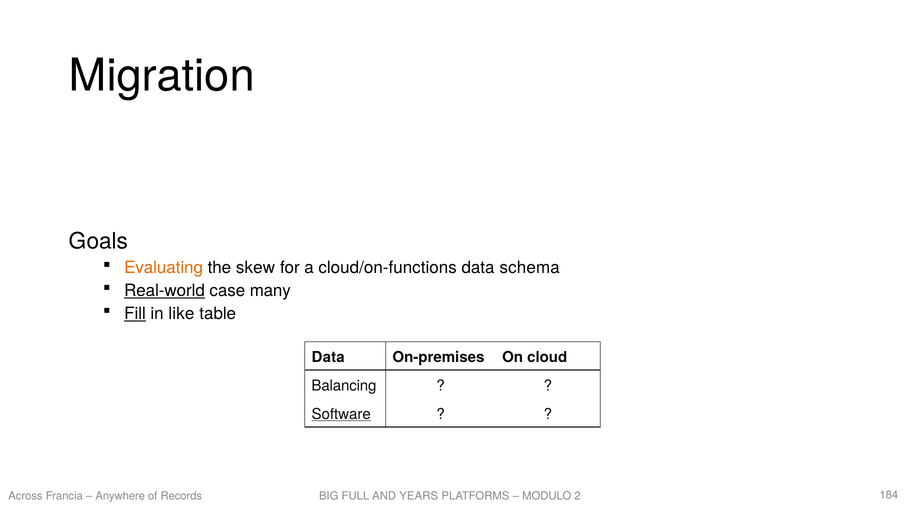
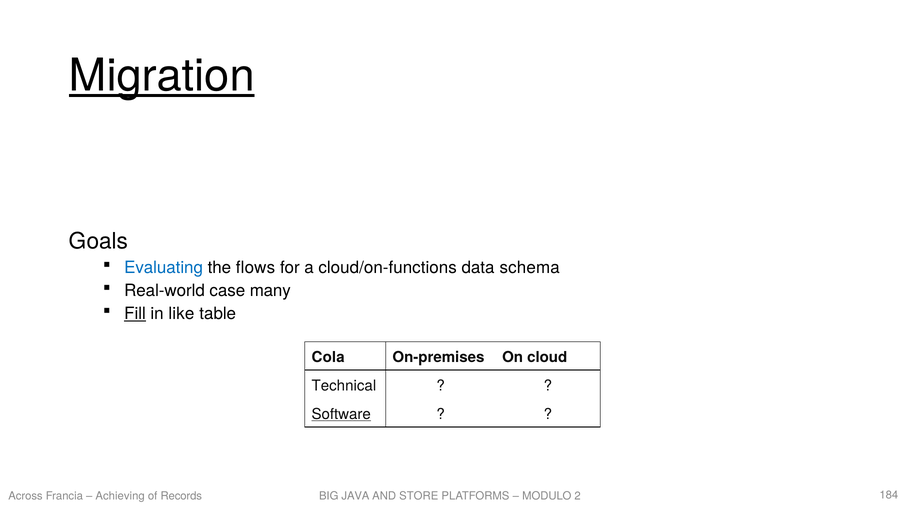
Migration underline: none -> present
Evaluating colour: orange -> blue
skew: skew -> flows
Real-world underline: present -> none
Data at (328, 357): Data -> Cola
Balancing: Balancing -> Technical
Anywhere: Anywhere -> Achieving
FULL: FULL -> JAVA
YEARS: YEARS -> STORE
